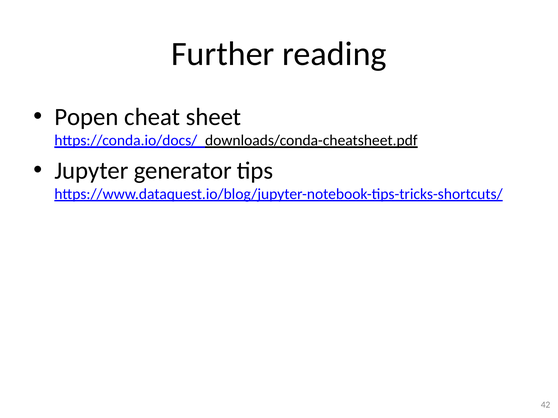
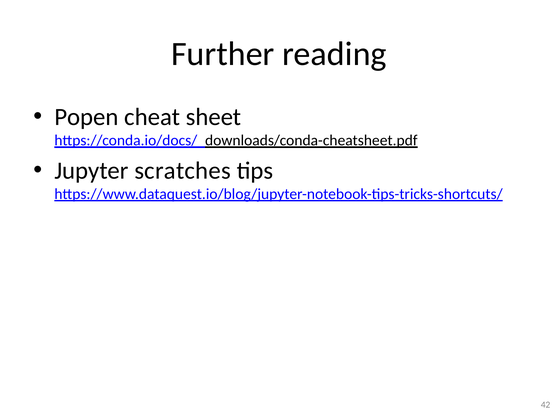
generator: generator -> scratches
